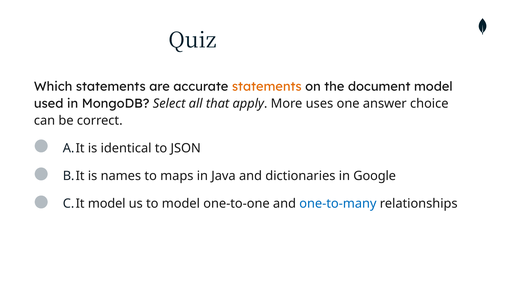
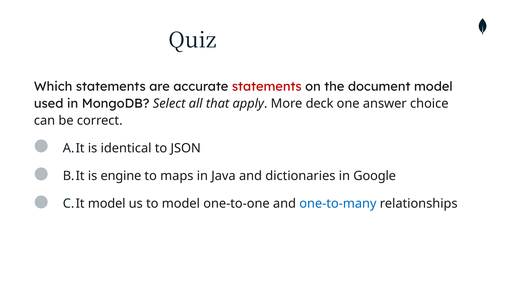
statements at (267, 87) colour: orange -> red
uses: uses -> deck
names: names -> engine
